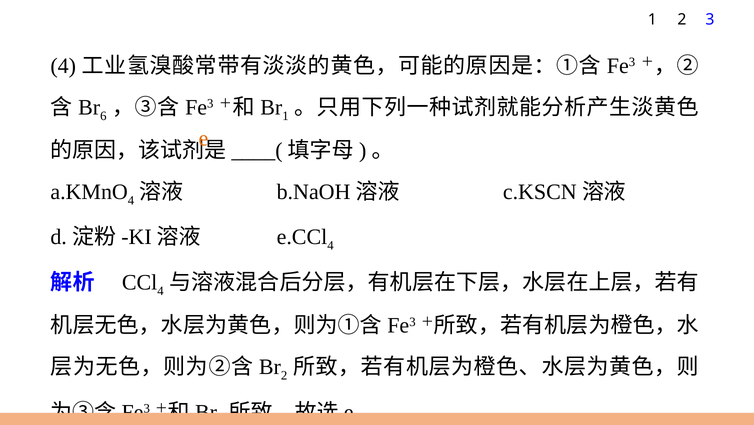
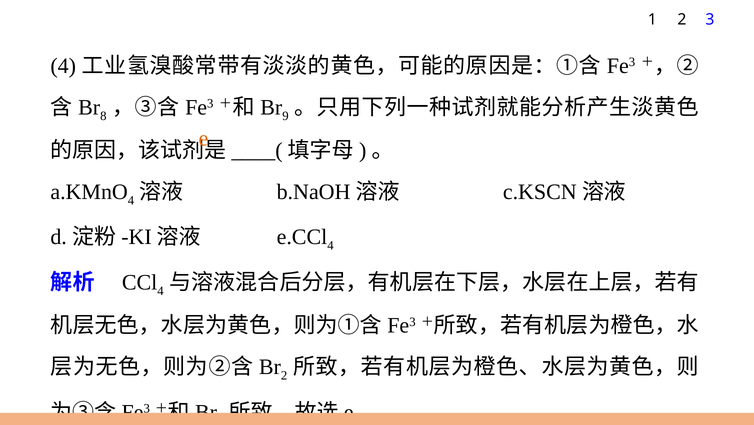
6: 6 -> 8
1 at (285, 116): 1 -> 9
